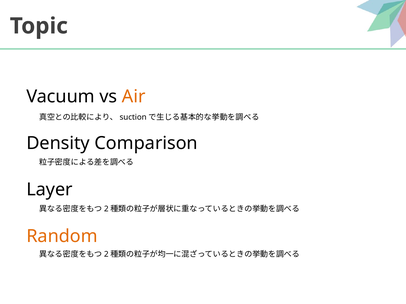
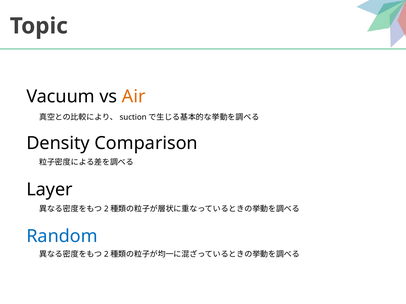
Random colour: orange -> blue
